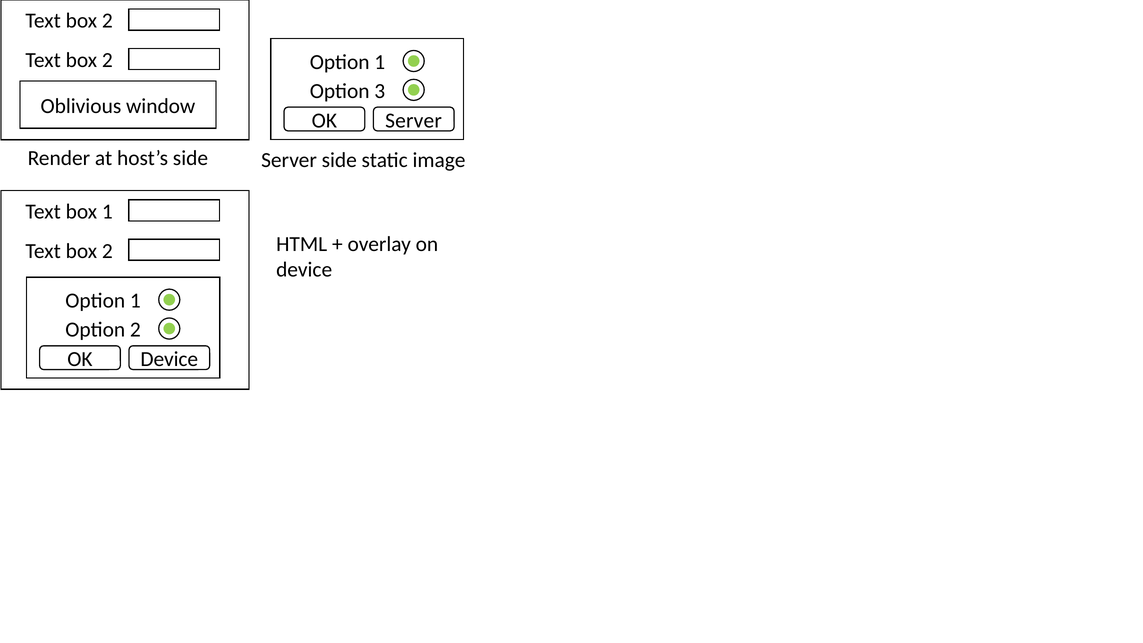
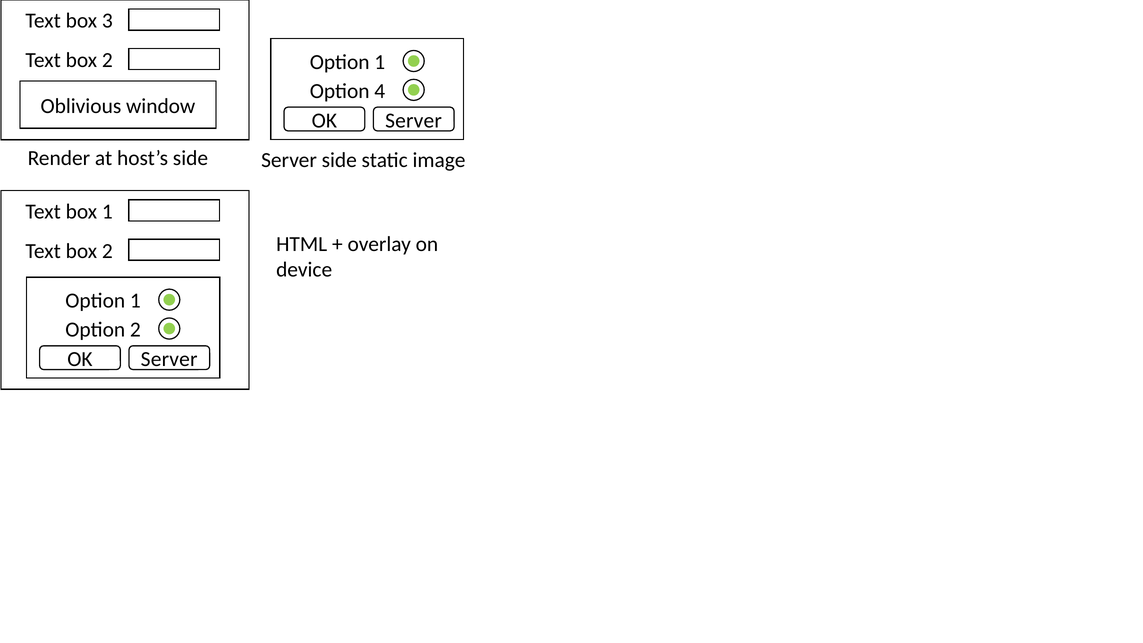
2 at (107, 21): 2 -> 3
3: 3 -> 4
Device at (169, 359): Device -> Server
